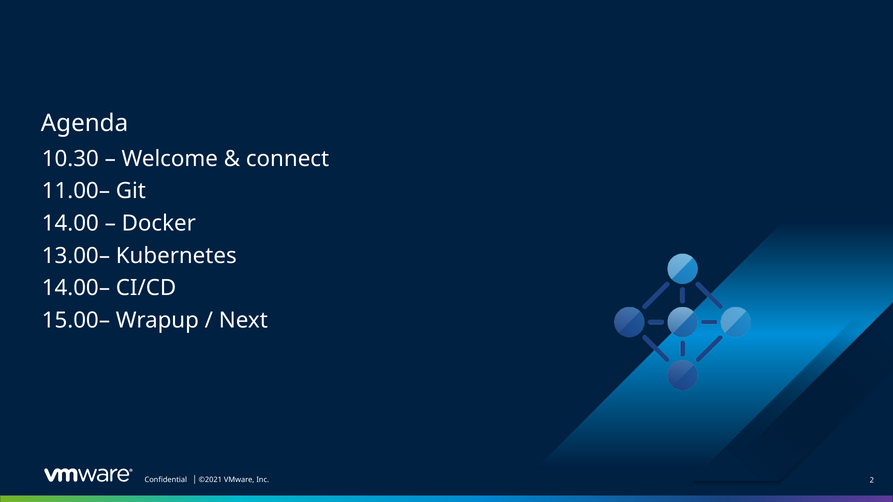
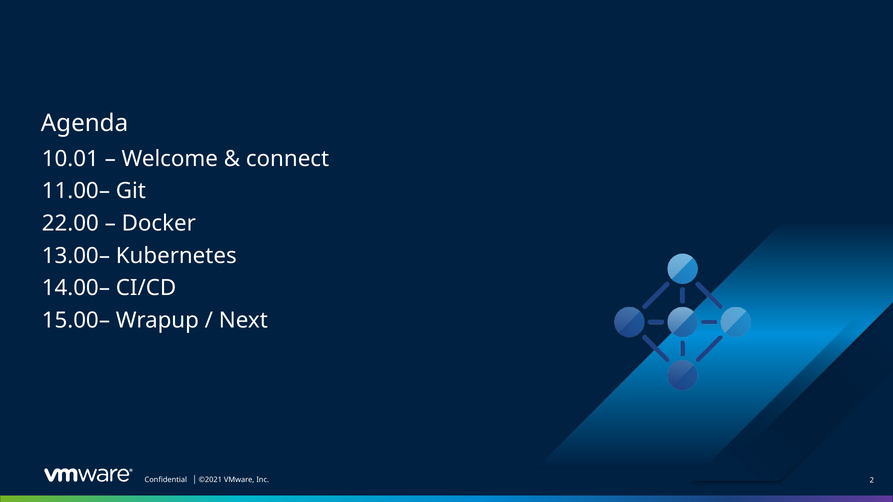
10.30: 10.30 -> 10.01
14.00: 14.00 -> 22.00
